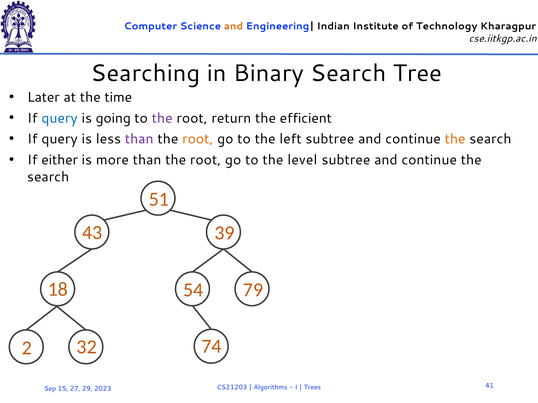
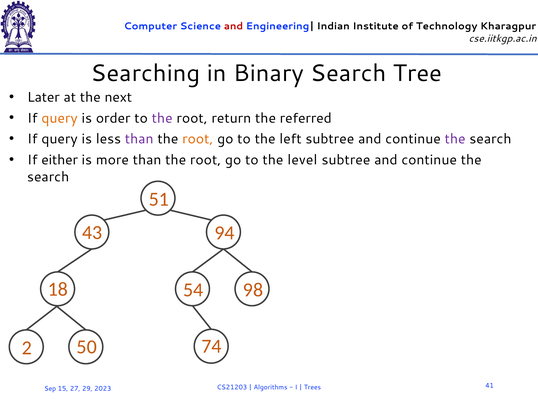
and at (233, 26) colour: orange -> red
time: time -> next
query at (60, 118) colour: blue -> orange
going: going -> order
efficient: efficient -> referred
the at (455, 139) colour: orange -> purple
39: 39 -> 94
79: 79 -> 98
32: 32 -> 50
